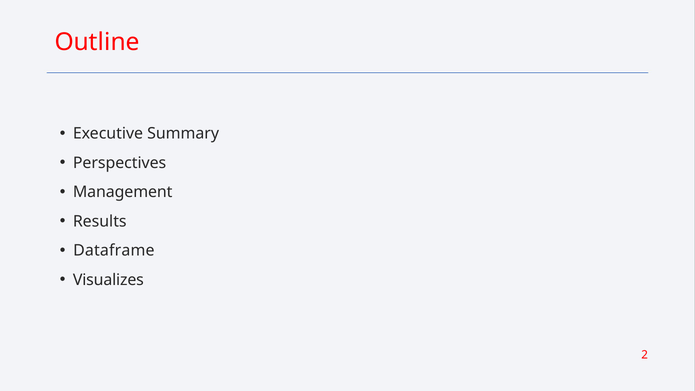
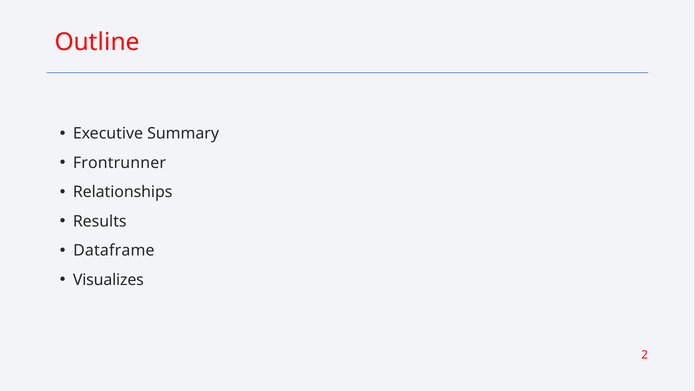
Perspectives: Perspectives -> Frontrunner
Management: Management -> Relationships
